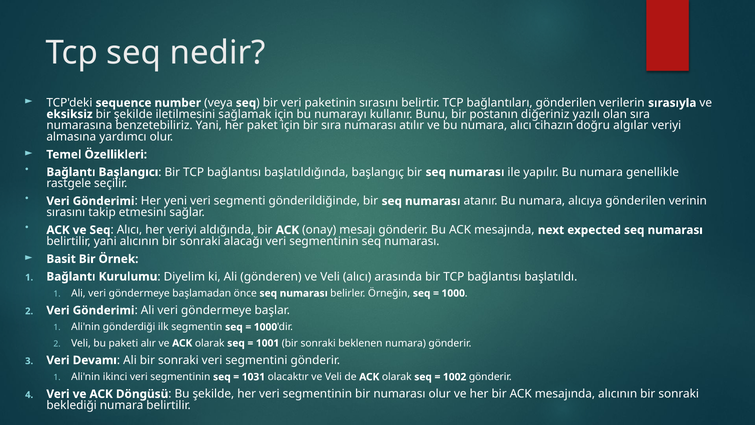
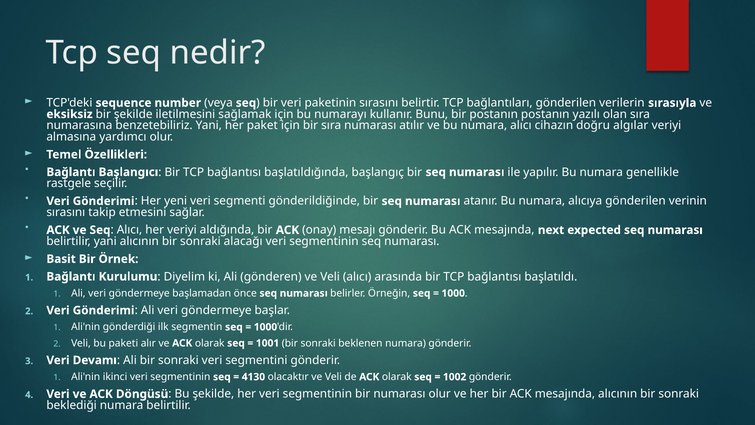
postanın diğeriniz: diğeriniz -> postanın
1031: 1031 -> 4130
